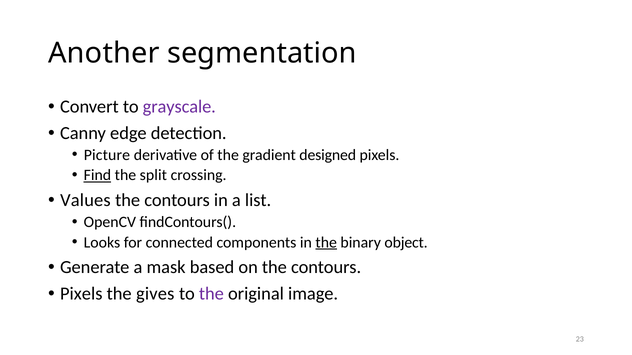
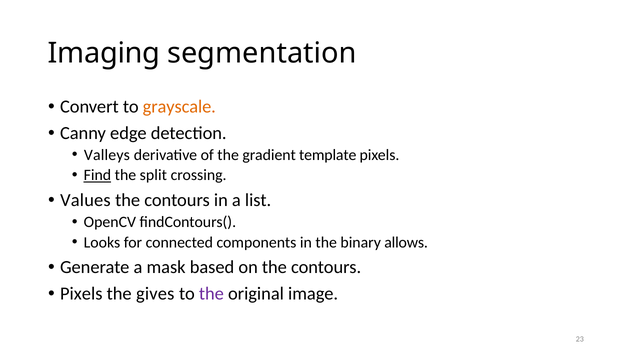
Another: Another -> Imaging
grayscale colour: purple -> orange
Picture: Picture -> Valleys
designed: designed -> template
the at (326, 243) underline: present -> none
object: object -> allows
